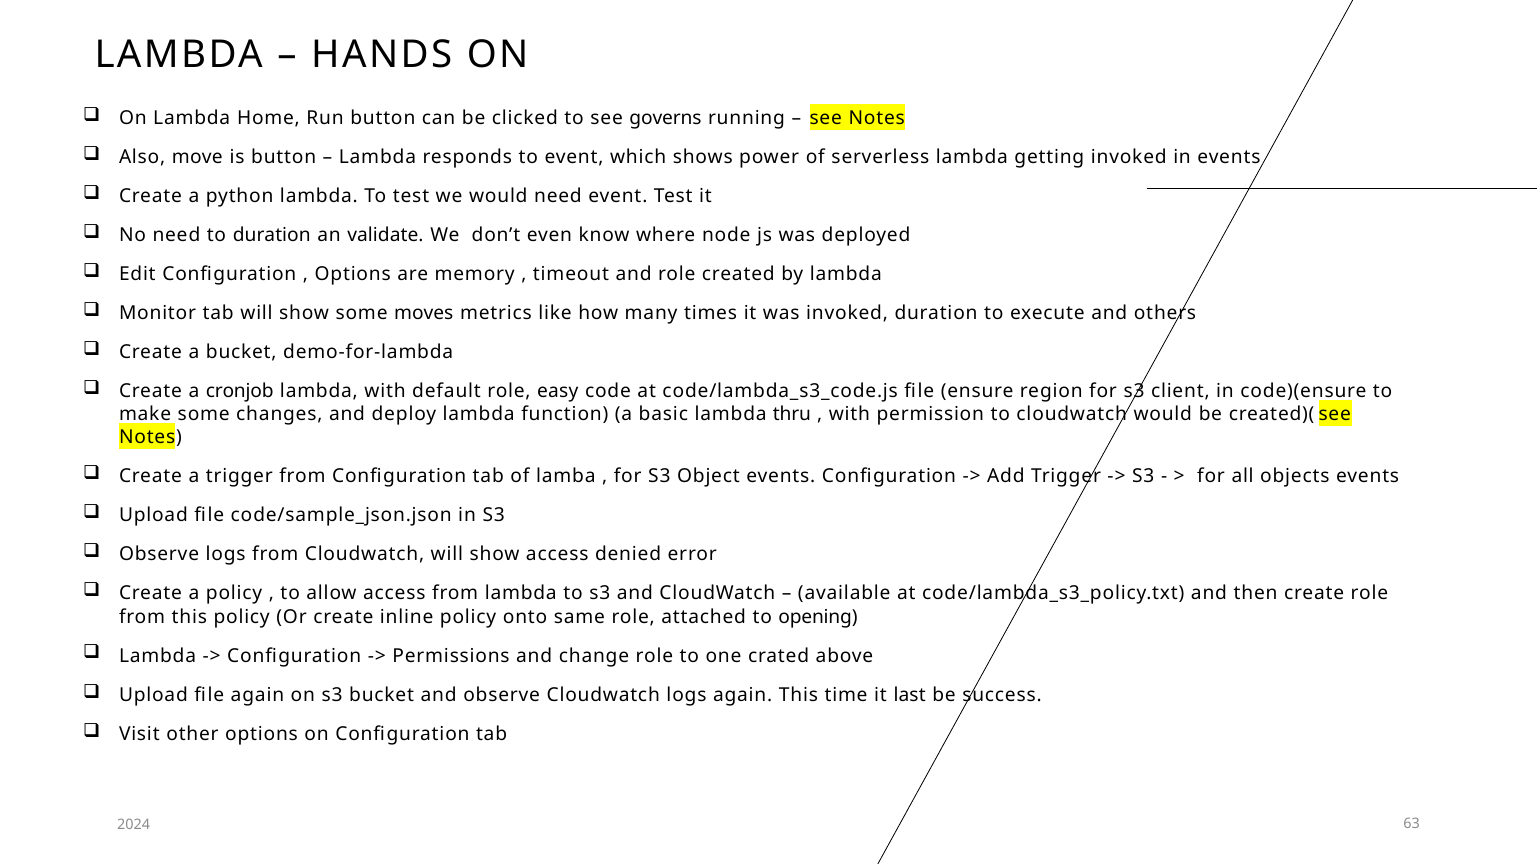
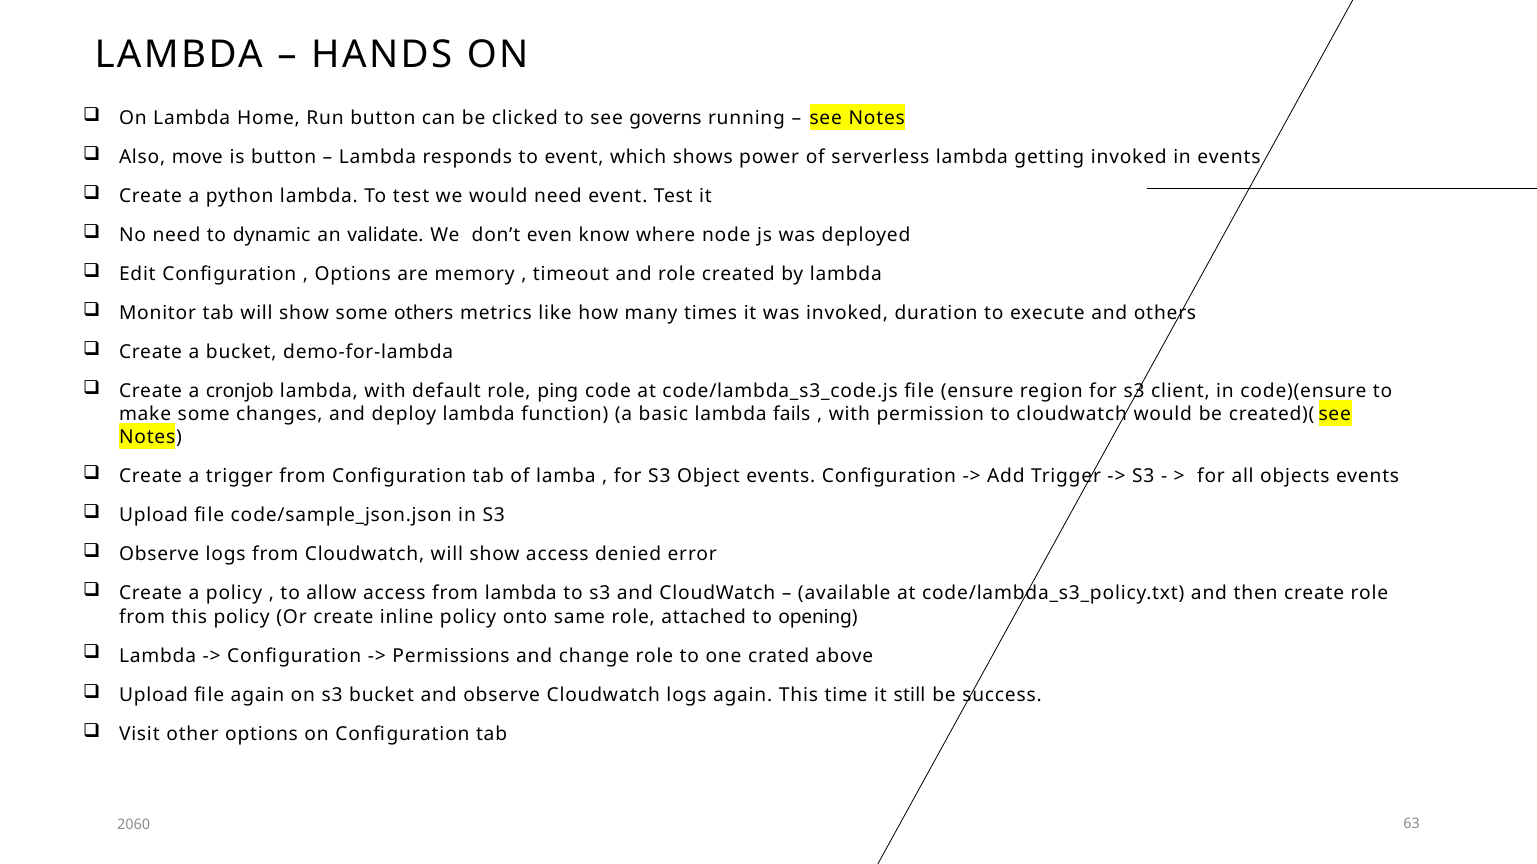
to duration: duration -> dynamic
some moves: moves -> others
easy: easy -> ping
thru: thru -> fails
last: last -> still
2024: 2024 -> 2060
